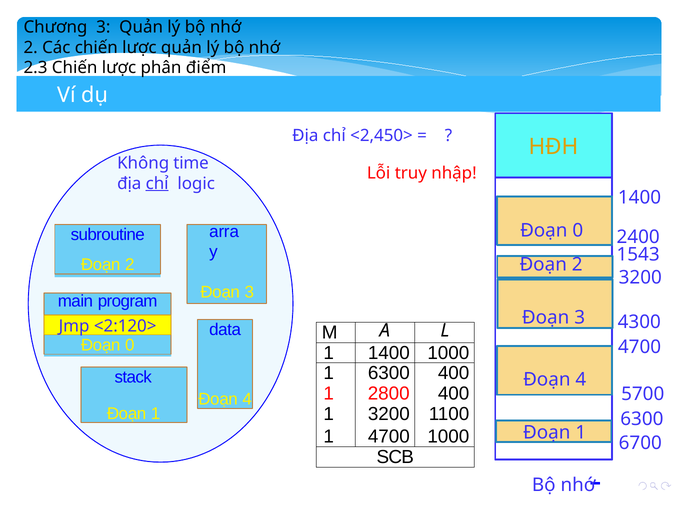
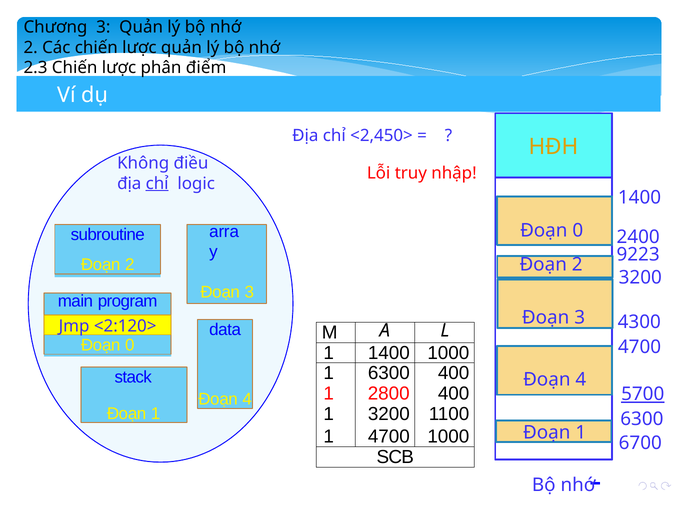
time: time -> điều
1543: 1543 -> 9223
5700 underline: none -> present
